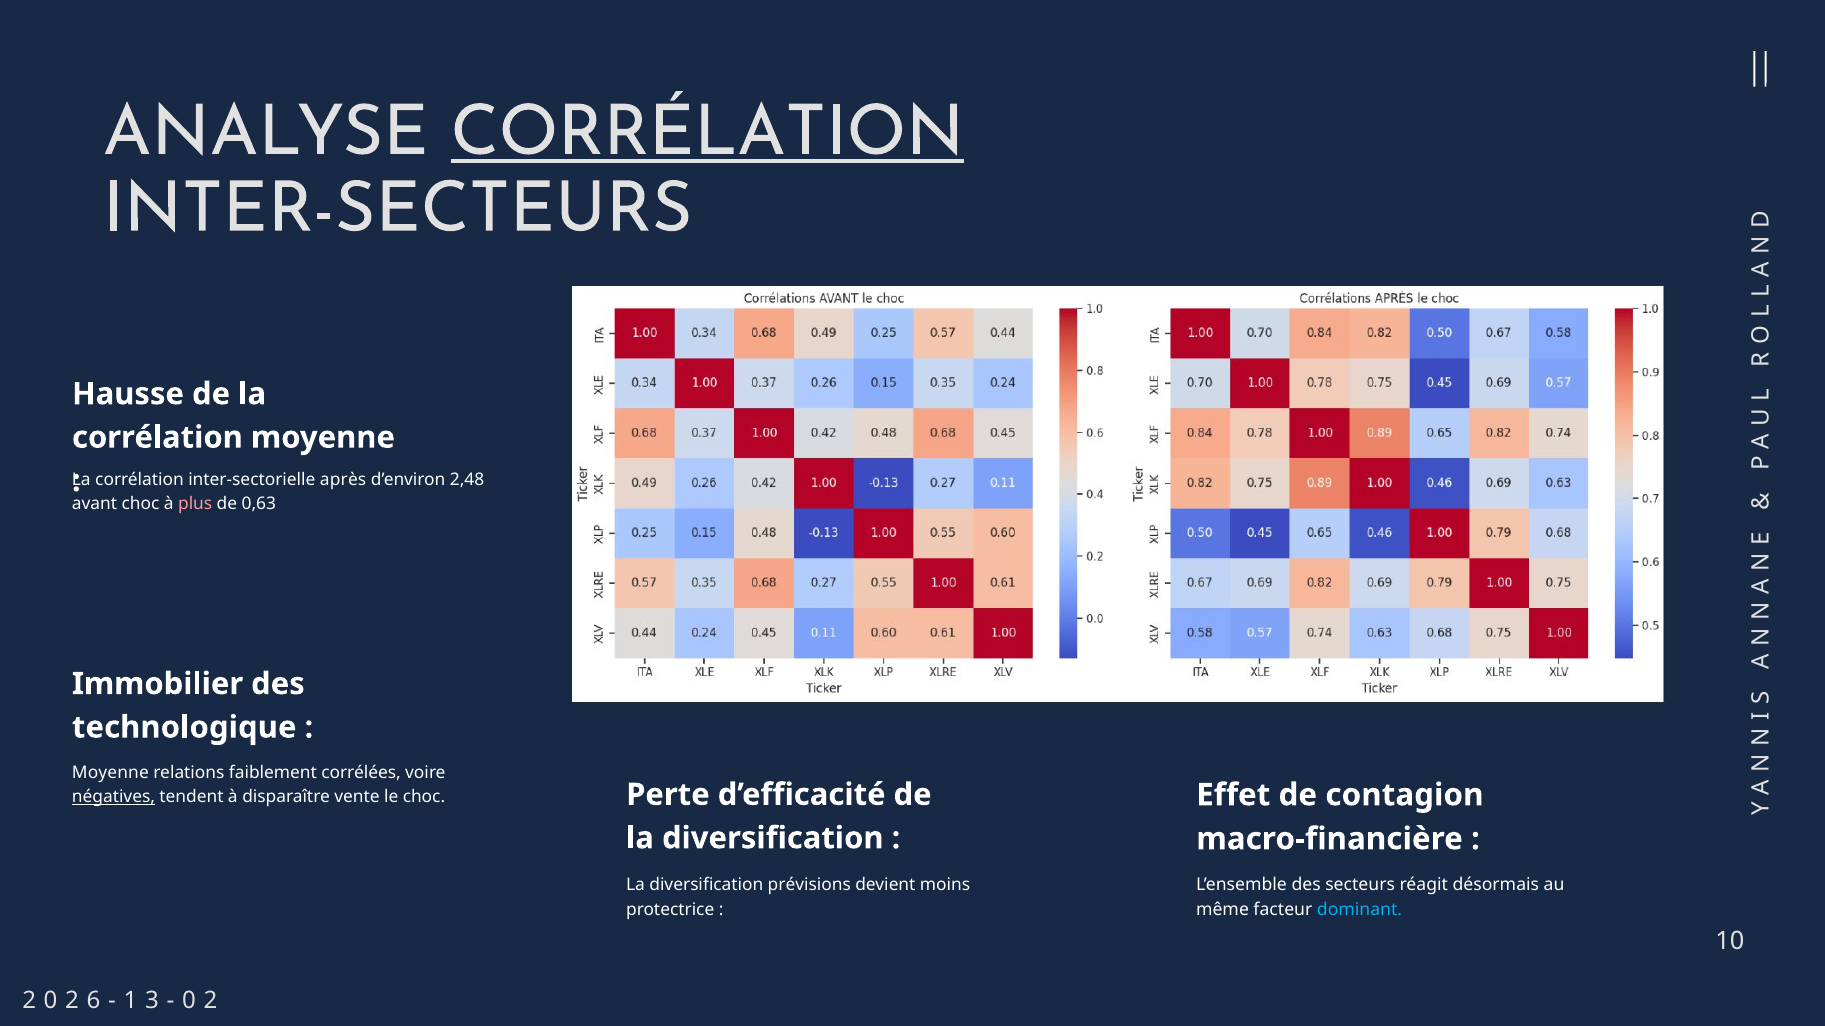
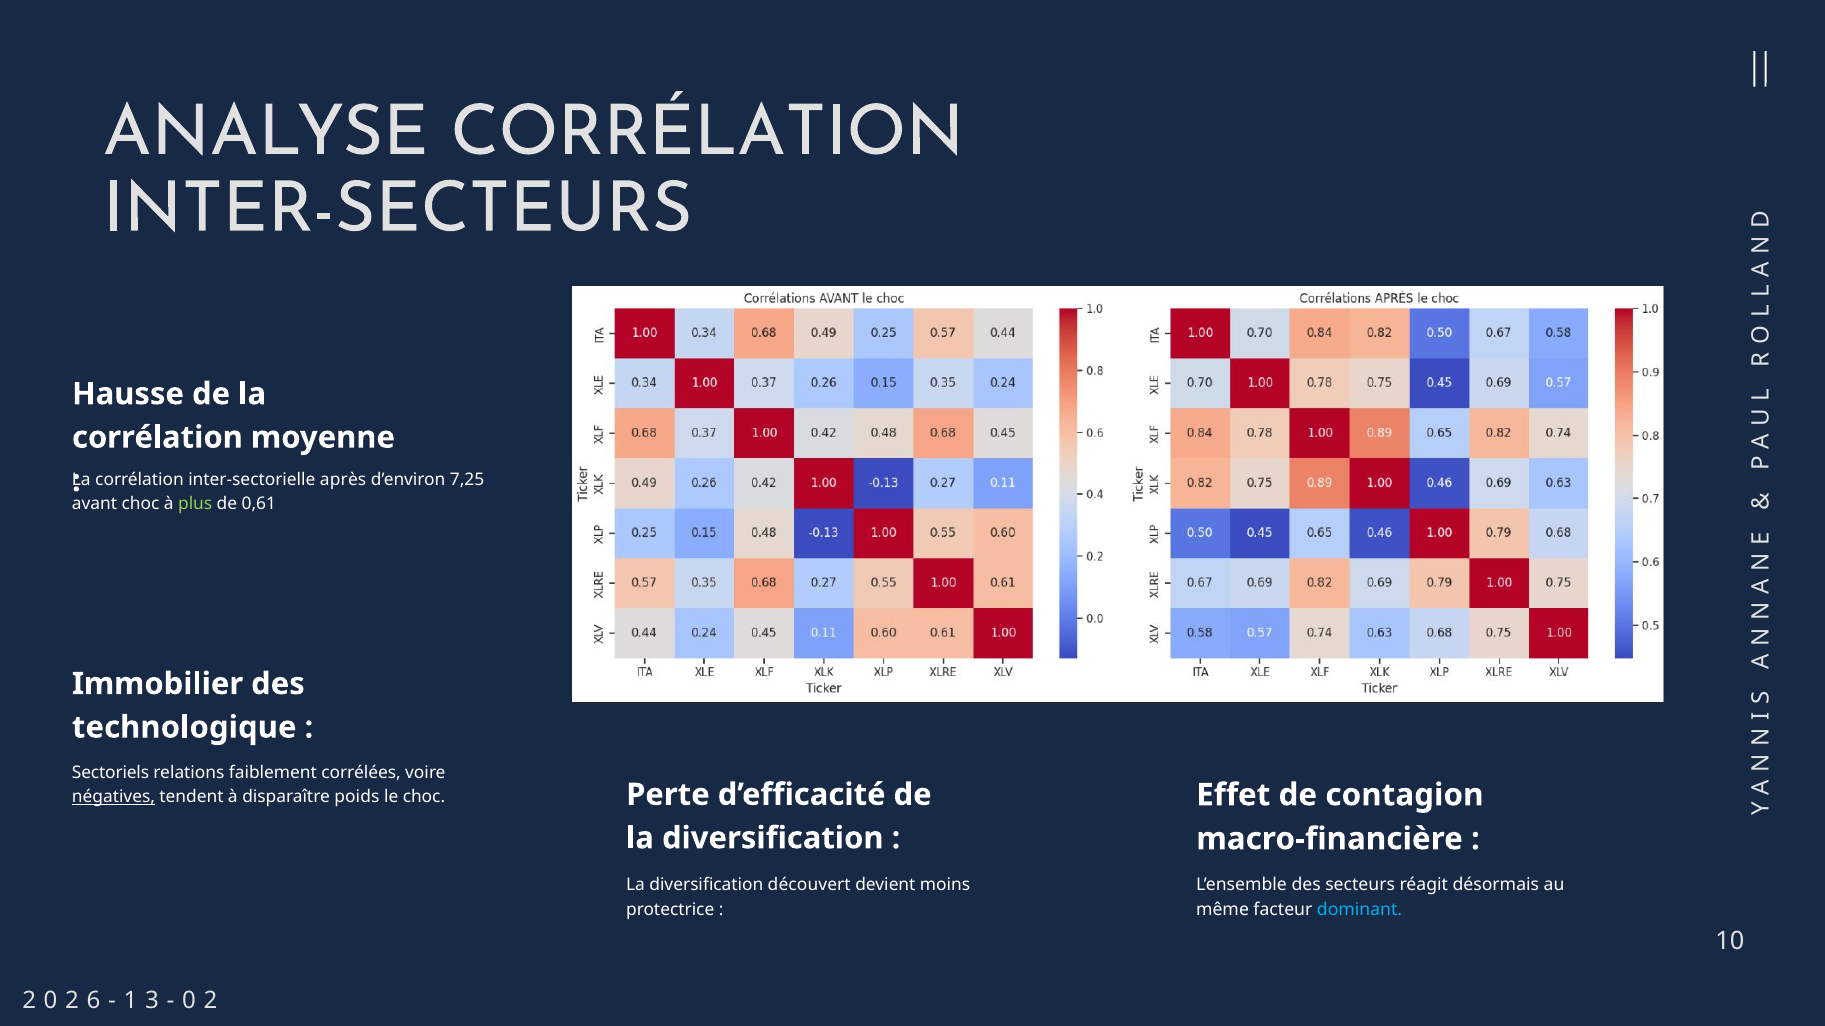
CORRÉLATION at (707, 131) underline: present -> none
2,48: 2,48 -> 7,25
plus colour: pink -> light green
0,63: 0,63 -> 0,61
Moyenne at (110, 773): Moyenne -> Sectoriels
vente: vente -> poids
prévisions: prévisions -> découvert
